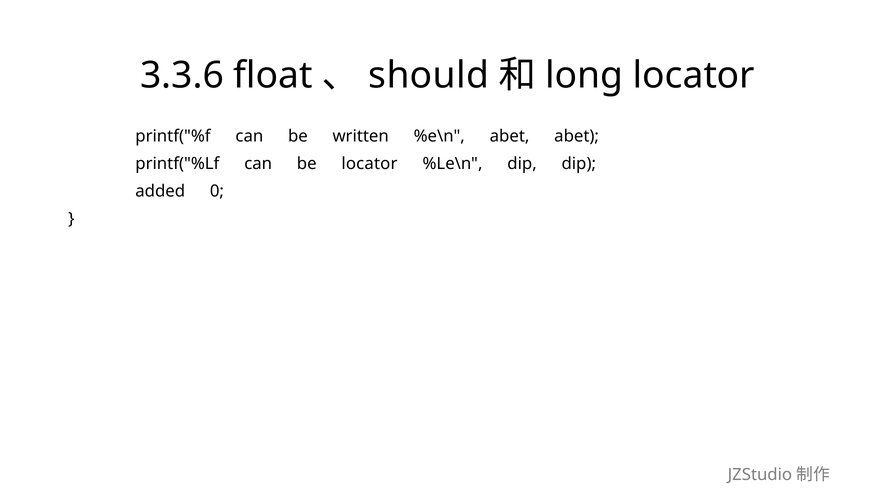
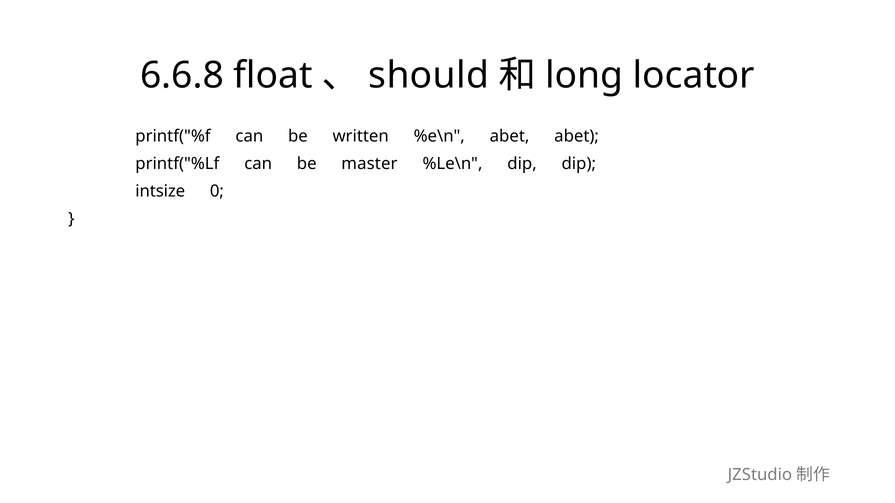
3.3.6: 3.3.6 -> 6.6.8
be locator: locator -> master
added: added -> intsize
